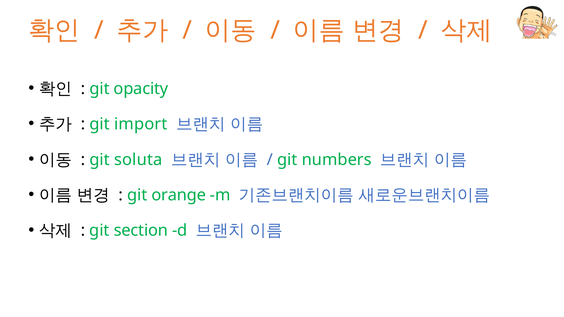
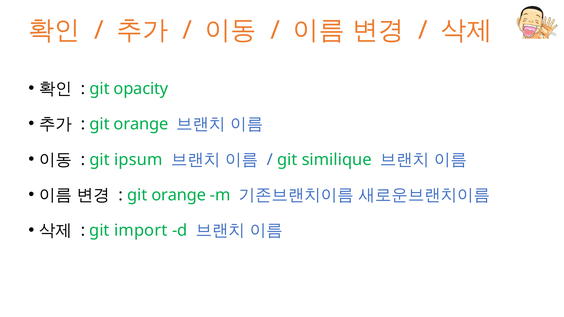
import at (141, 124): import -> orange
soluta: soluta -> ipsum
numbers: numbers -> similique
section: section -> import
